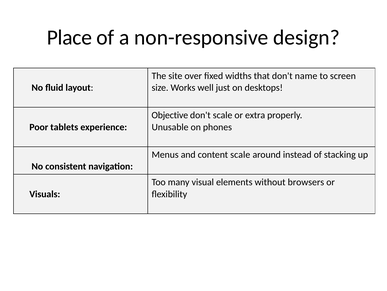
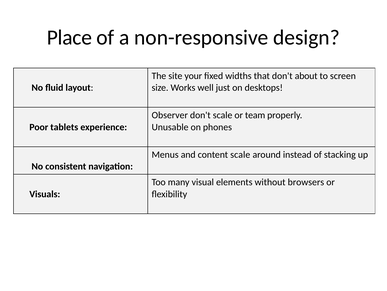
over: over -> your
name: name -> about
Objective: Objective -> Observer
extra: extra -> team
